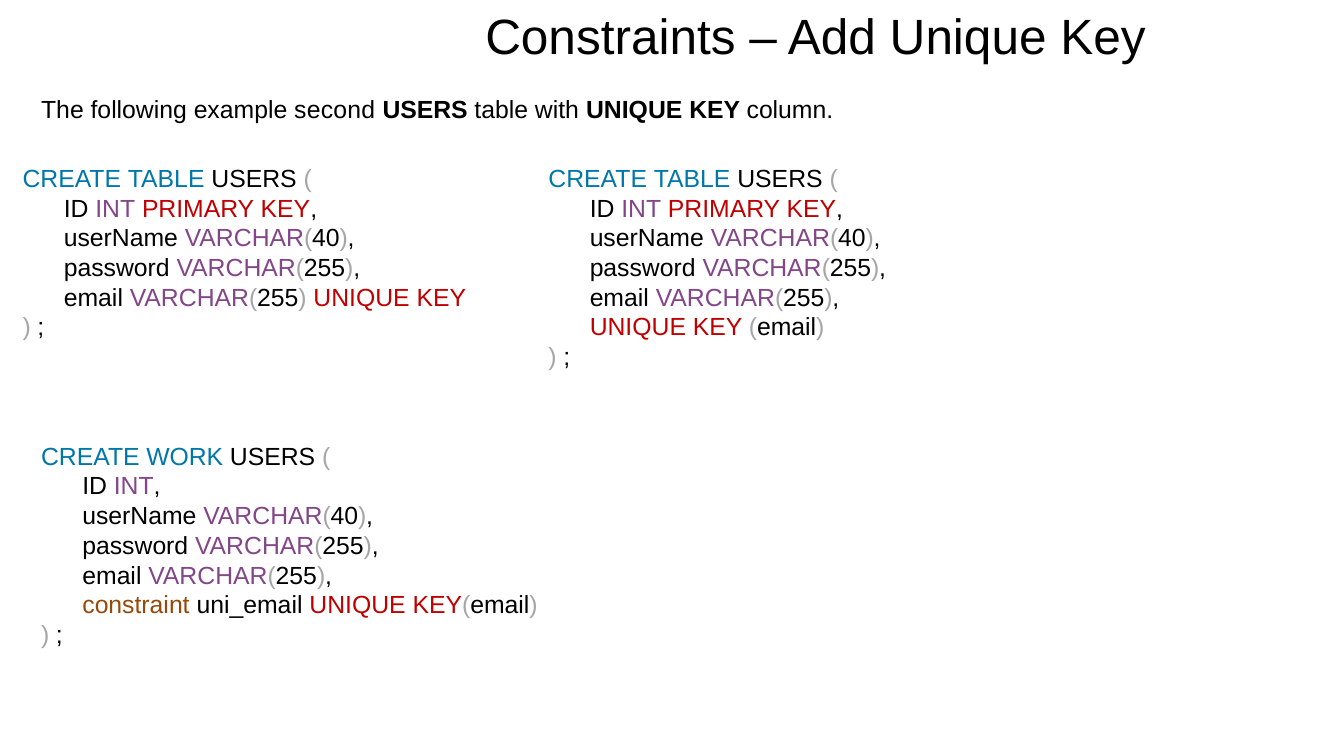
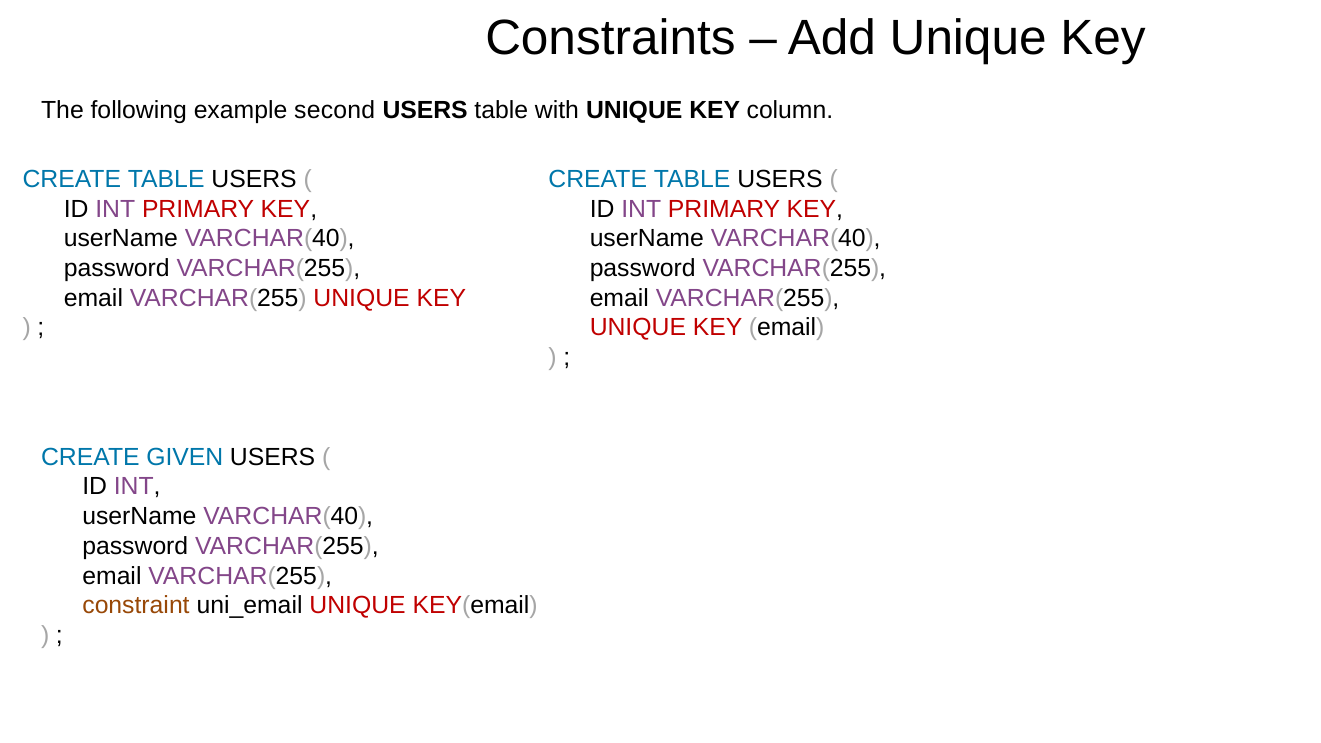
WORK: WORK -> GIVEN
